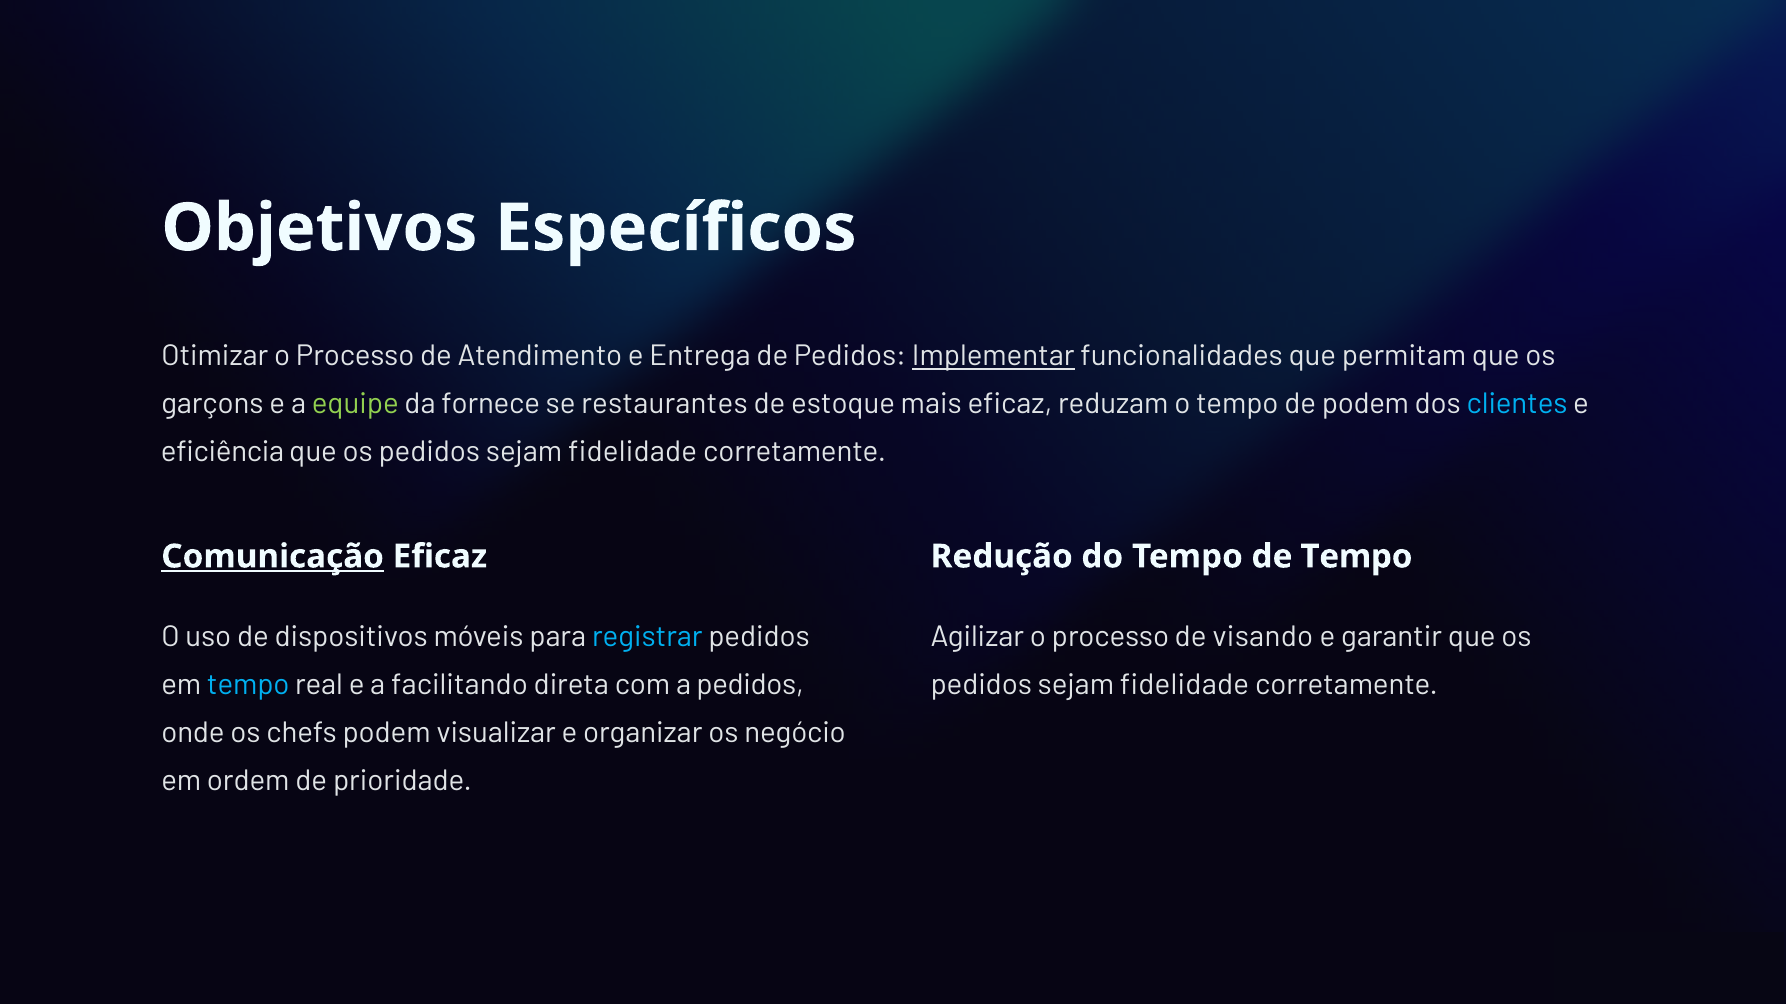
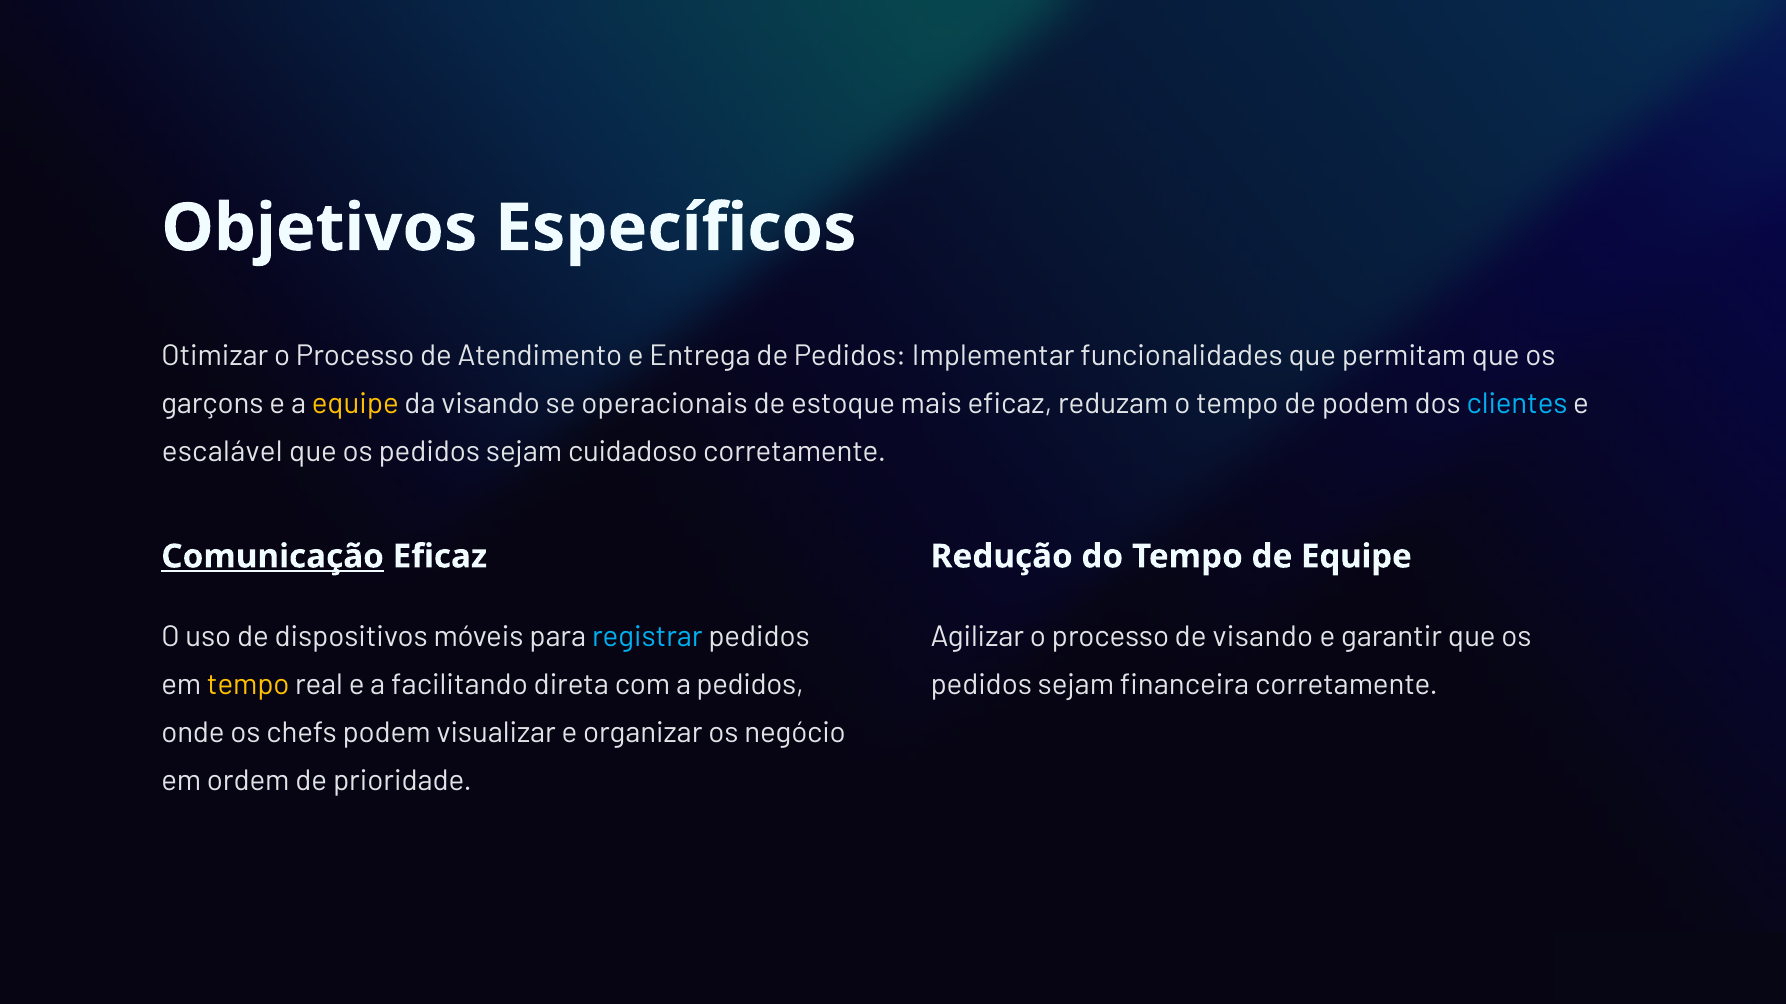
Implementar underline: present -> none
equipe at (355, 404) colour: light green -> yellow
da fornece: fornece -> visando
restaurantes: restaurantes -> operacionais
eficiência: eficiência -> escalável
fidelidade at (633, 453): fidelidade -> cuidadoso
de Tempo: Tempo -> Equipe
tempo at (248, 685) colour: light blue -> yellow
fidelidade at (1184, 685): fidelidade -> financeira
